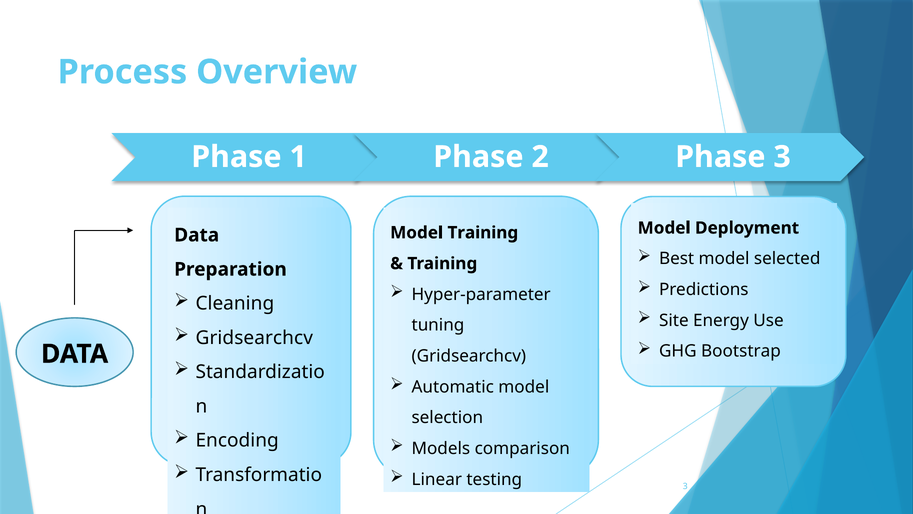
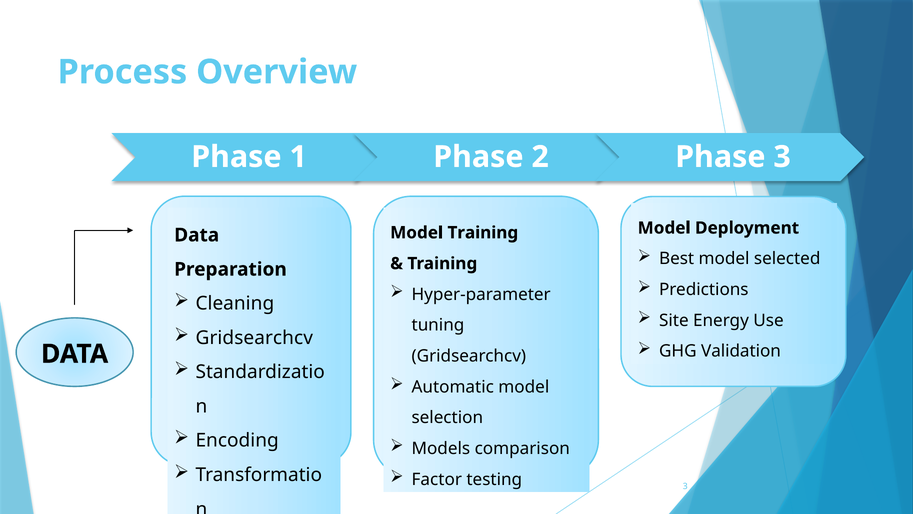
Bootstrap: Bootstrap -> Validation
Linear: Linear -> Factor
